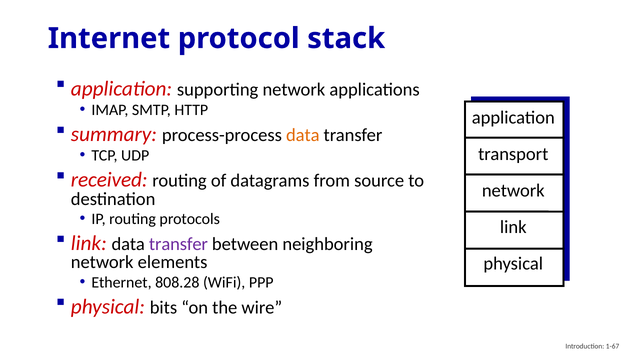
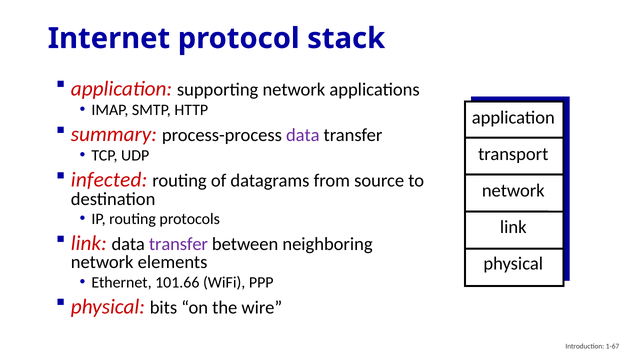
data at (303, 135) colour: orange -> purple
received: received -> infected
808.28: 808.28 -> 101.66
